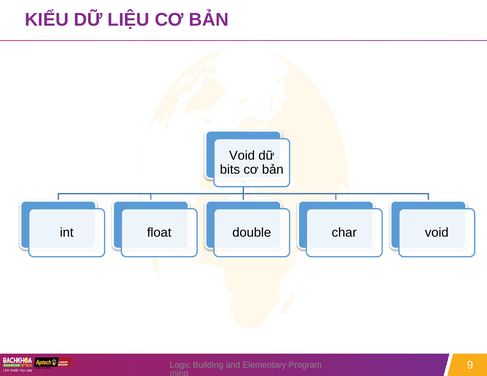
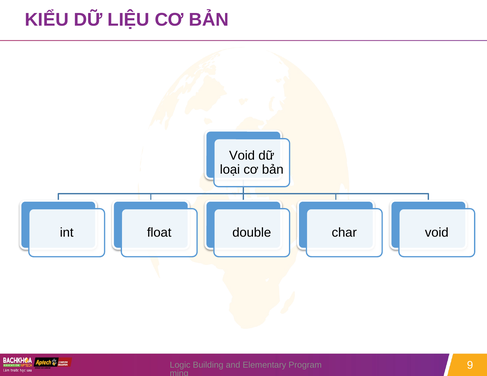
bits: bits -> loại
